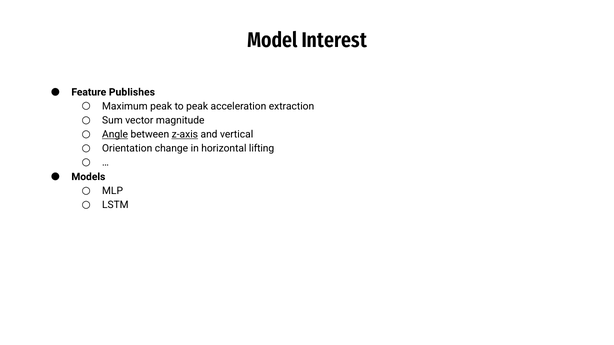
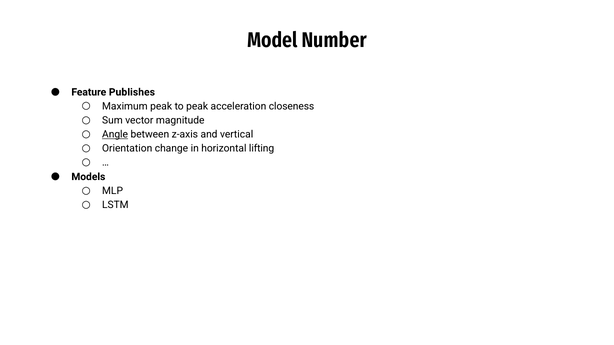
Interest: Interest -> Number
extraction: extraction -> closeness
z-axis underline: present -> none
